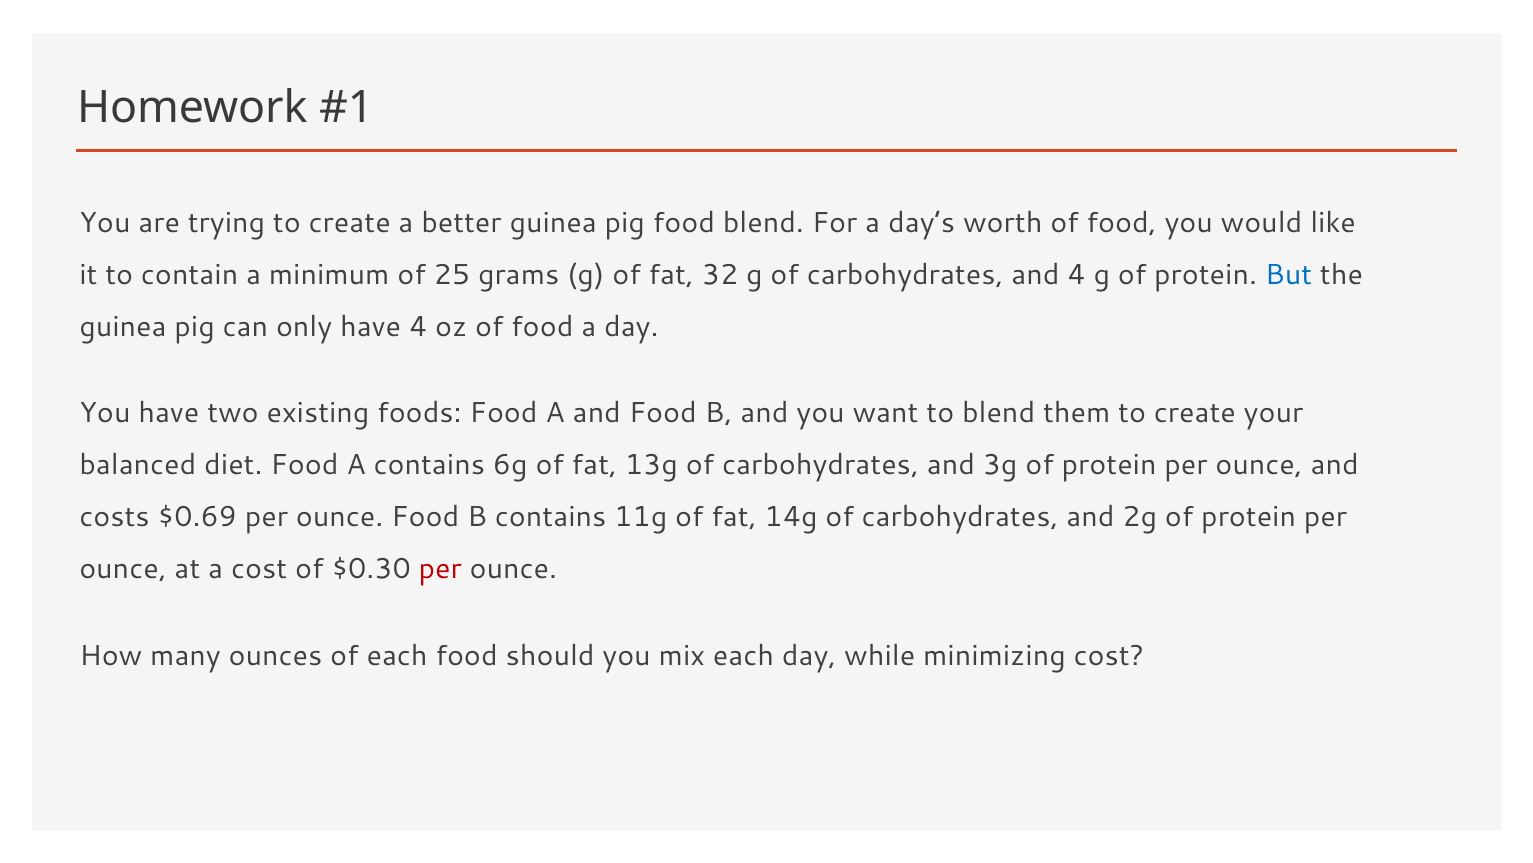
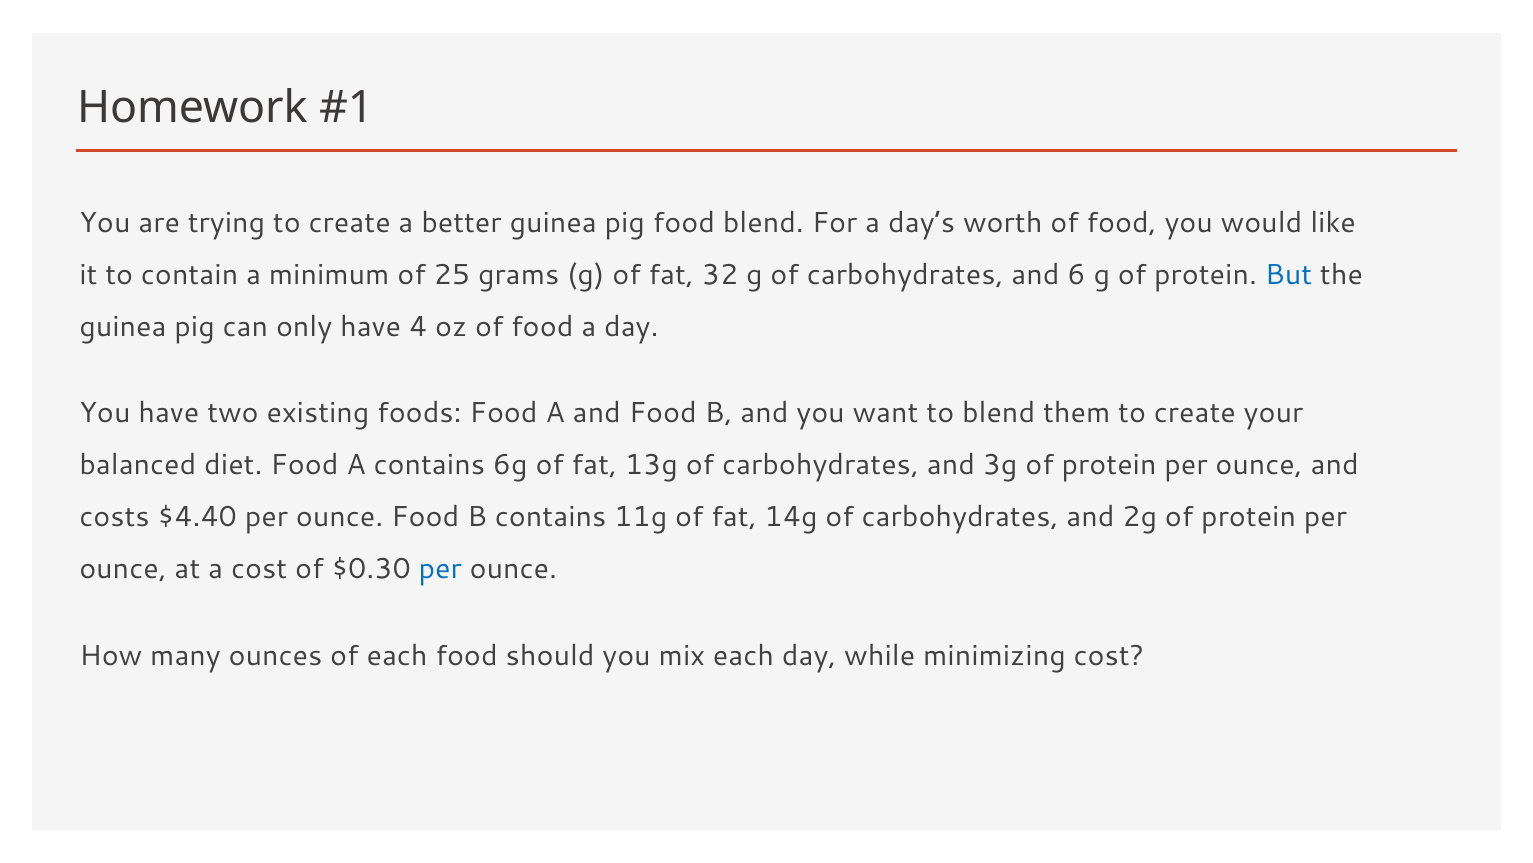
and 4: 4 -> 6
$0.69: $0.69 -> $4.40
per at (440, 568) colour: red -> blue
